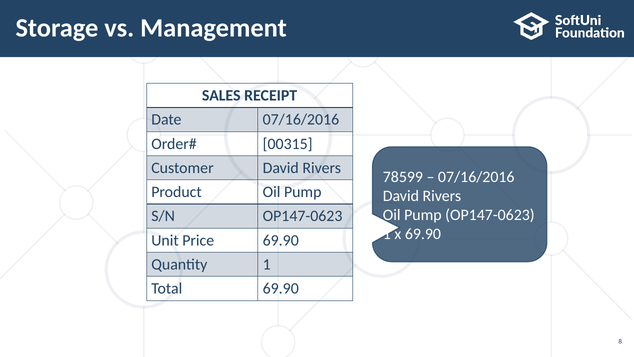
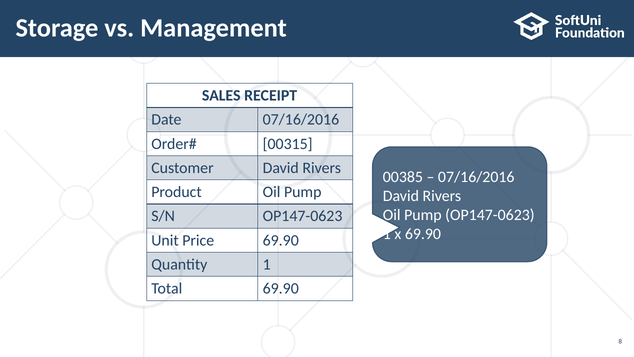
78599: 78599 -> 00385
